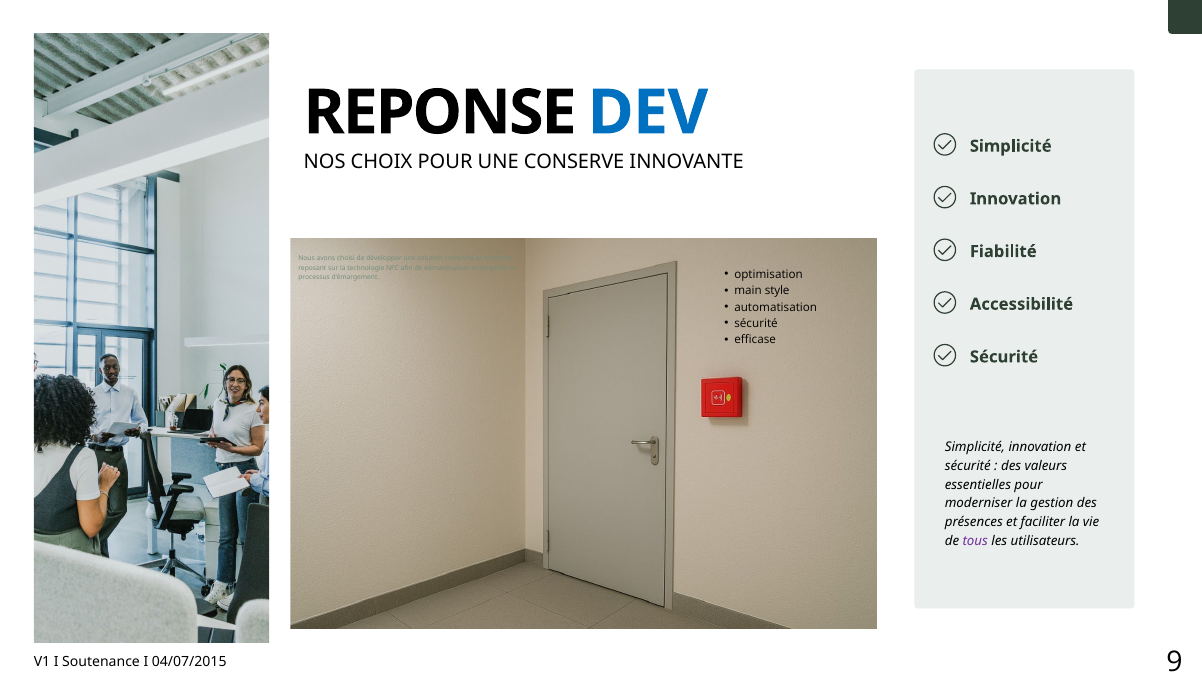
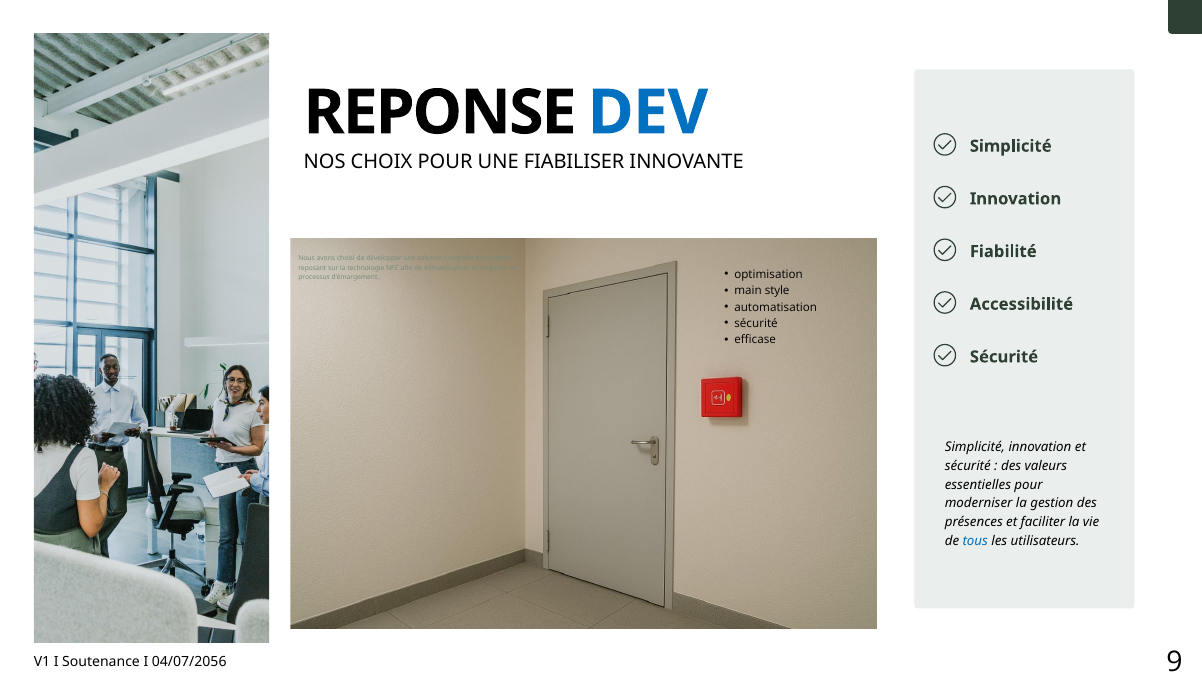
CONSERVE: CONSERVE -> FIABILISER
tous colour: purple -> blue
04/07/2015: 04/07/2015 -> 04/07/2056
